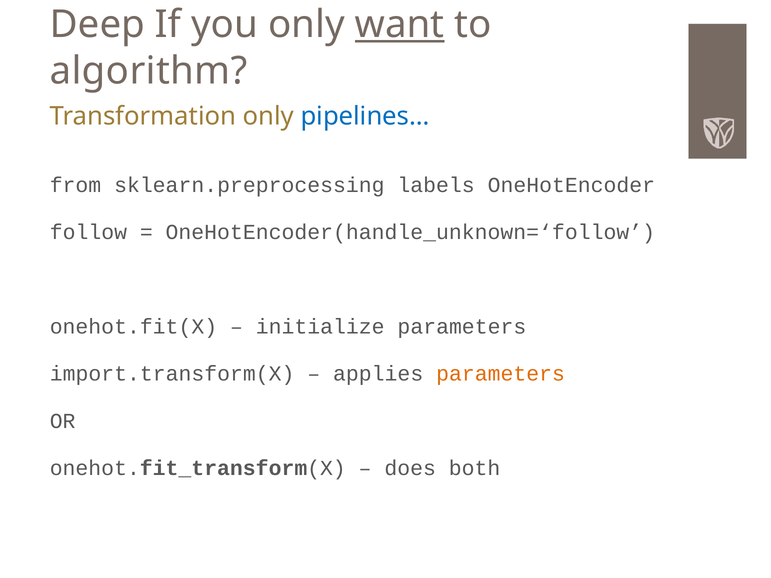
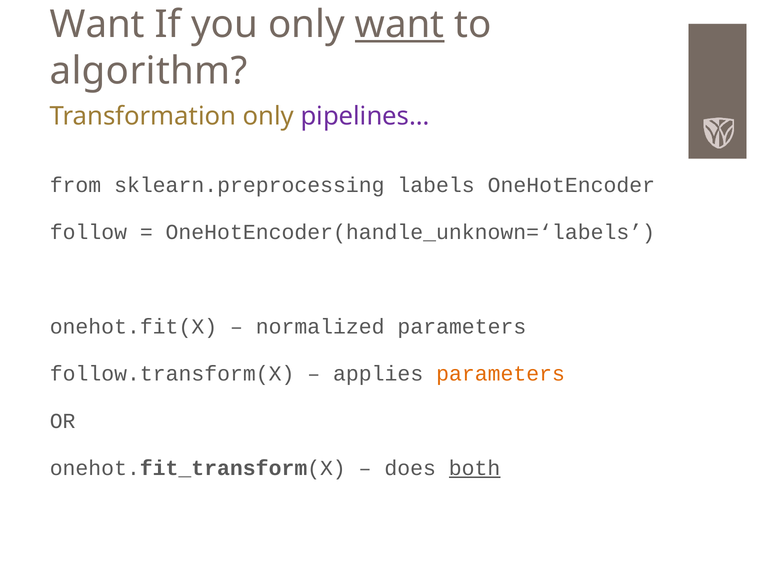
Deep at (97, 25): Deep -> Want
pipelines… colour: blue -> purple
OneHotEncoder(handle_unknown=‘follow: OneHotEncoder(handle_unknown=‘follow -> OneHotEncoder(handle_unknown=‘labels
initialize: initialize -> normalized
import.transform(X: import.transform(X -> follow.transform(X
both underline: none -> present
